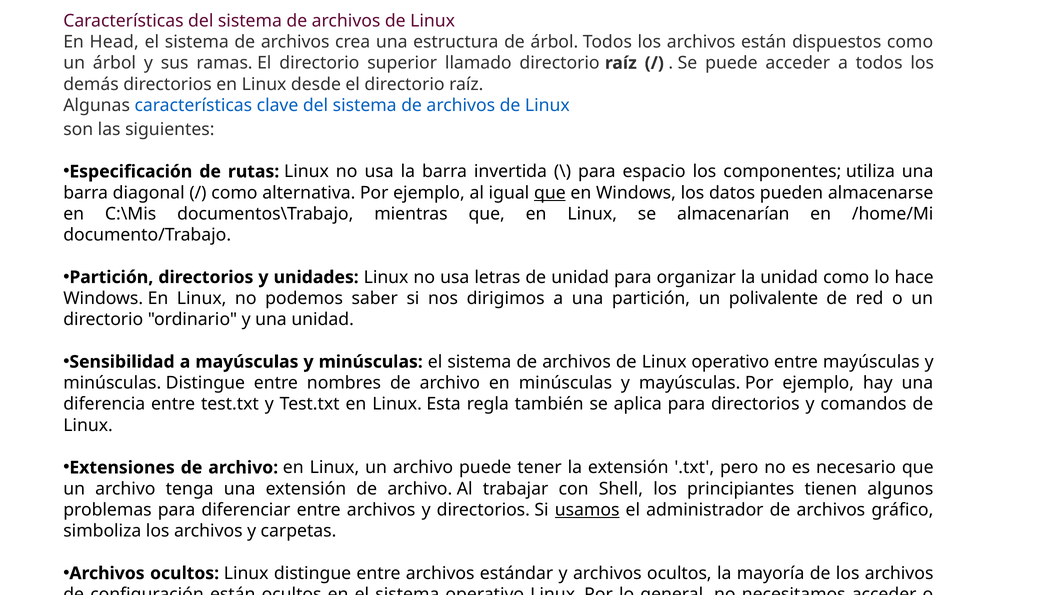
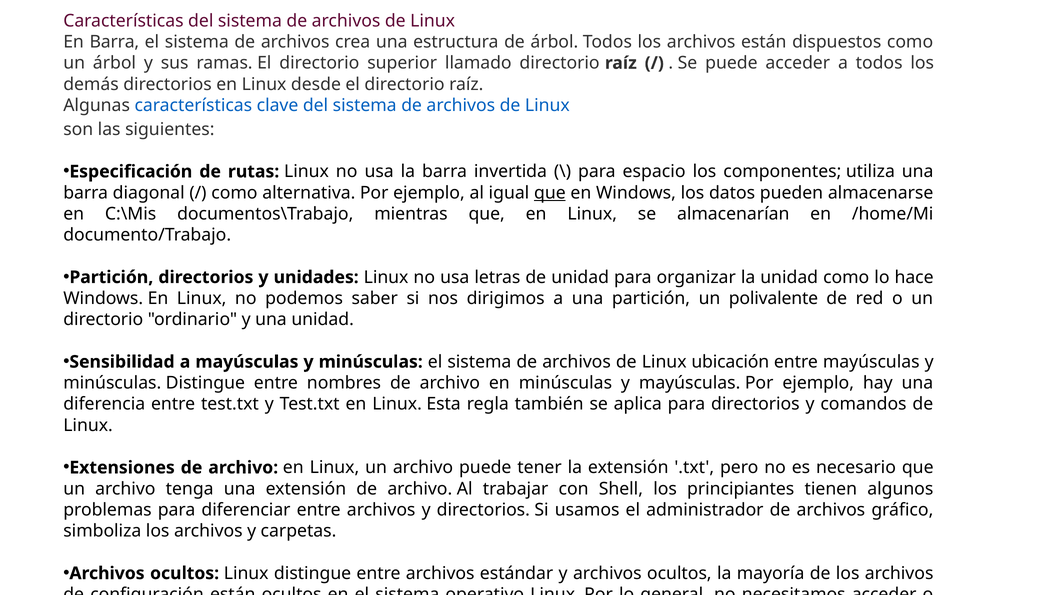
En Head: Head -> Barra
Linux operativo: operativo -> ubicación
usamos underline: present -> none
